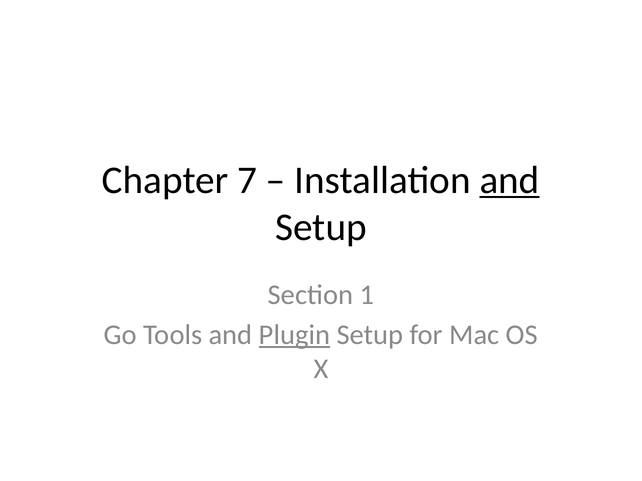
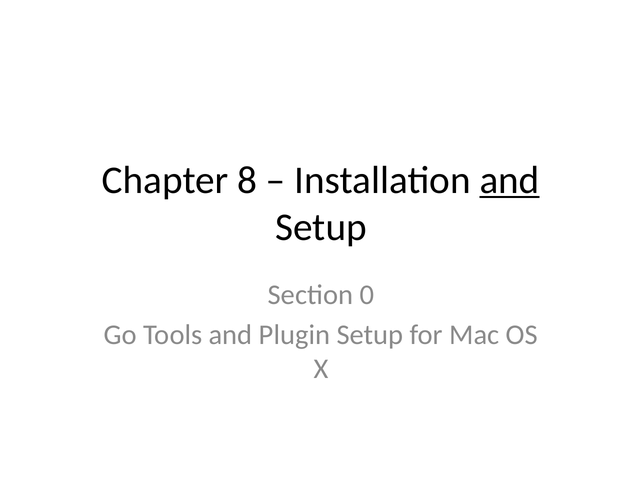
7: 7 -> 8
1: 1 -> 0
Plugin underline: present -> none
